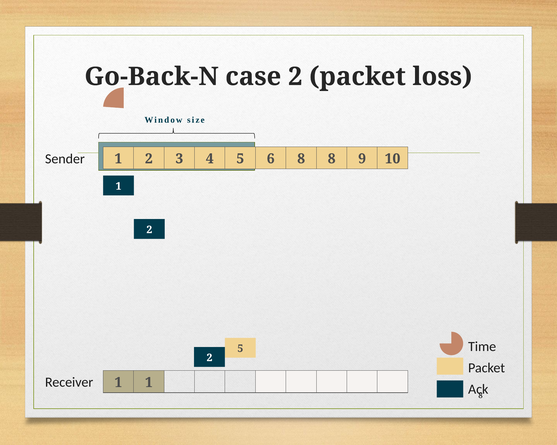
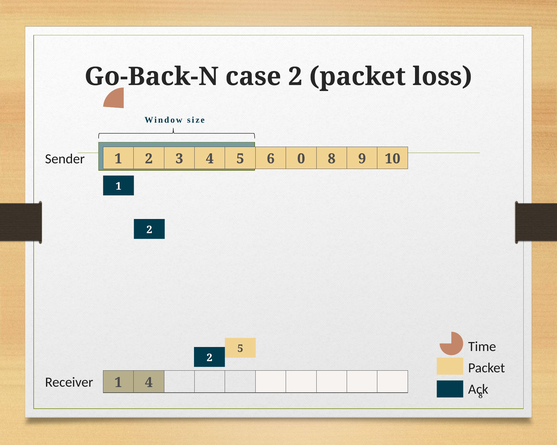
6 8: 8 -> 0
1 1: 1 -> 4
